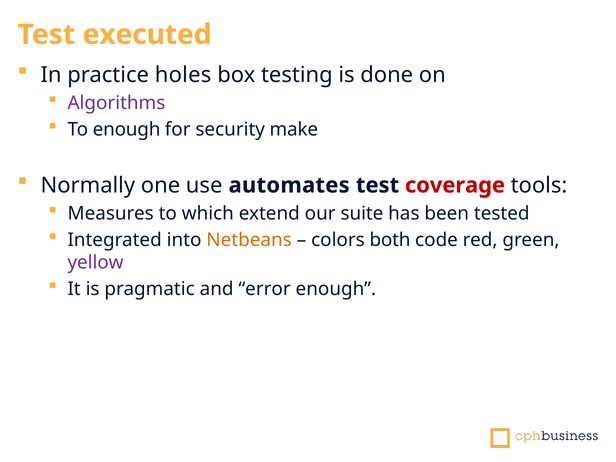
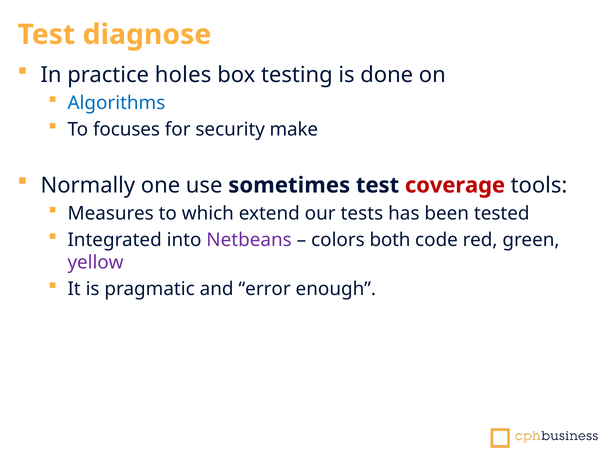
executed: executed -> diagnose
Algorithms colour: purple -> blue
To enough: enough -> focuses
automates: automates -> sometimes
suite: suite -> tests
Netbeans colour: orange -> purple
